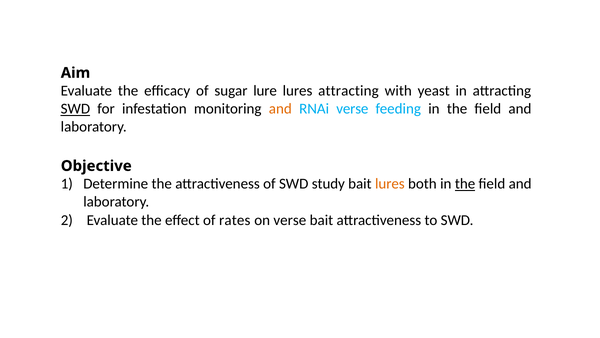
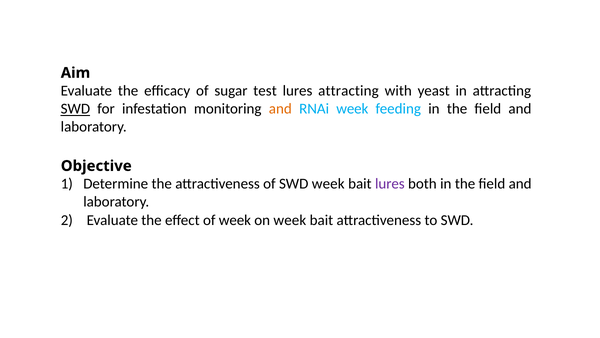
lure: lure -> test
RNAi verse: verse -> week
SWD study: study -> week
lures at (390, 184) colour: orange -> purple
the at (465, 184) underline: present -> none
of rates: rates -> week
on verse: verse -> week
